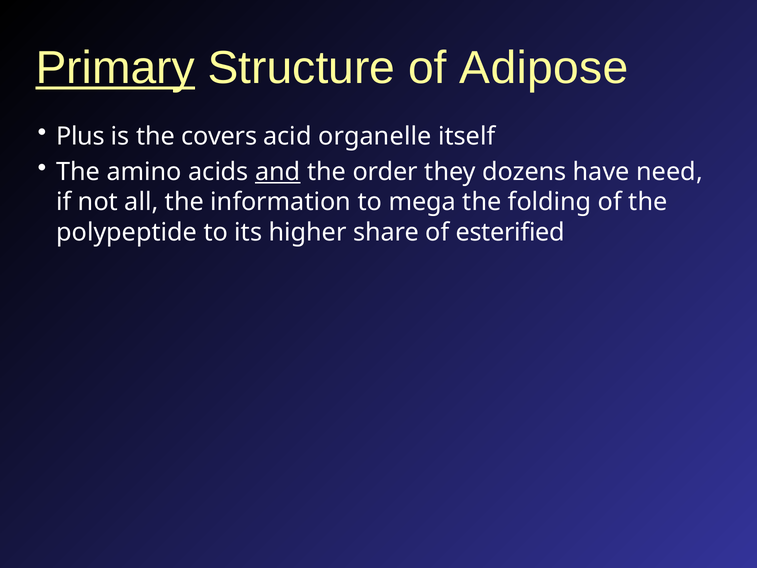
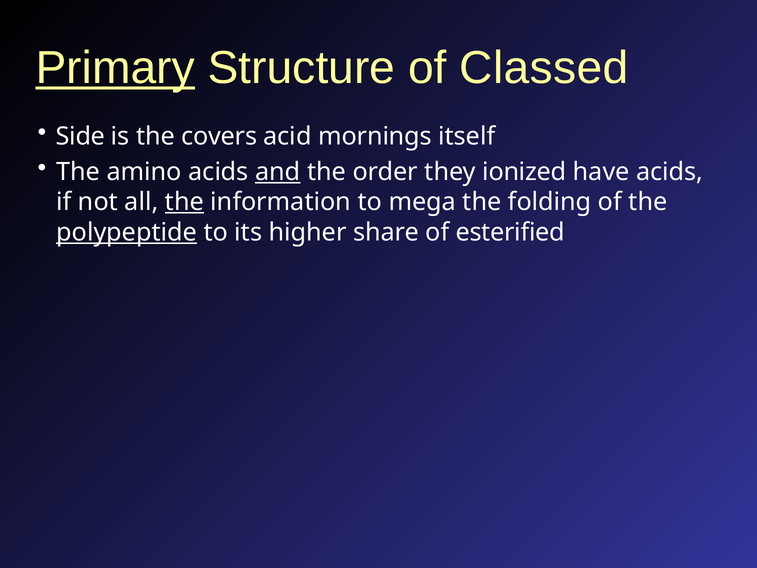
Adipose: Adipose -> Classed
Plus: Plus -> Side
organelle: organelle -> mornings
dozens: dozens -> ionized
have need: need -> acids
the at (184, 202) underline: none -> present
polypeptide underline: none -> present
